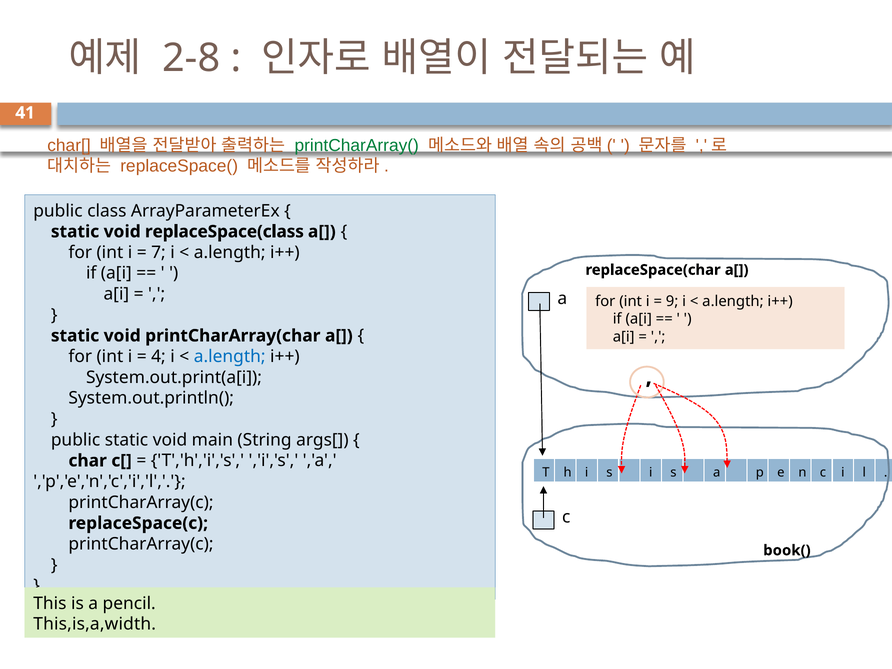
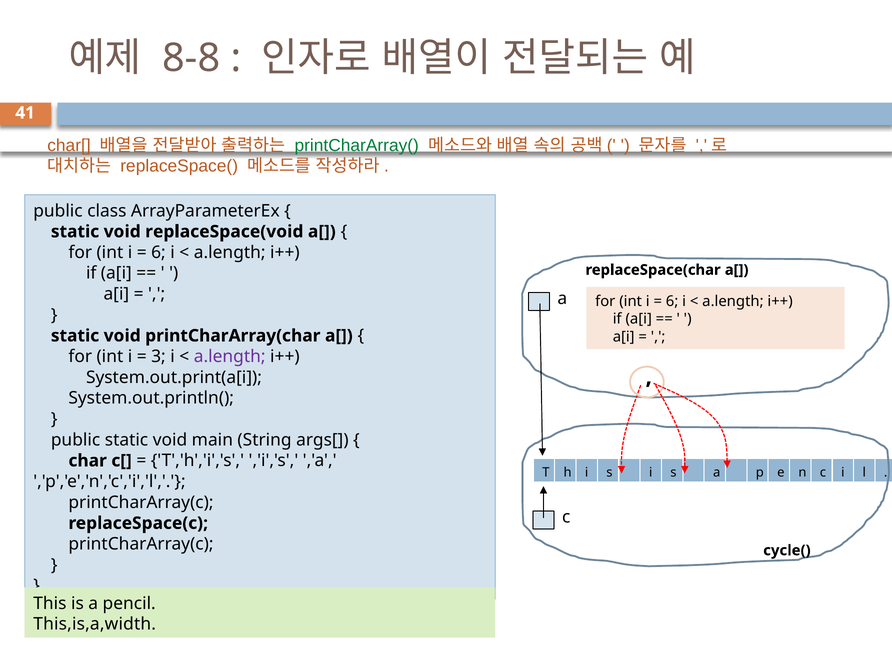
2-8: 2-8 -> 8-8
replaceSpace(class: replaceSpace(class -> replaceSpace(void
7 at (158, 252): 7 -> 6
9 at (672, 301): 9 -> 6
4: 4 -> 3
a.length at (230, 357) colour: blue -> purple
book(: book( -> cycle(
